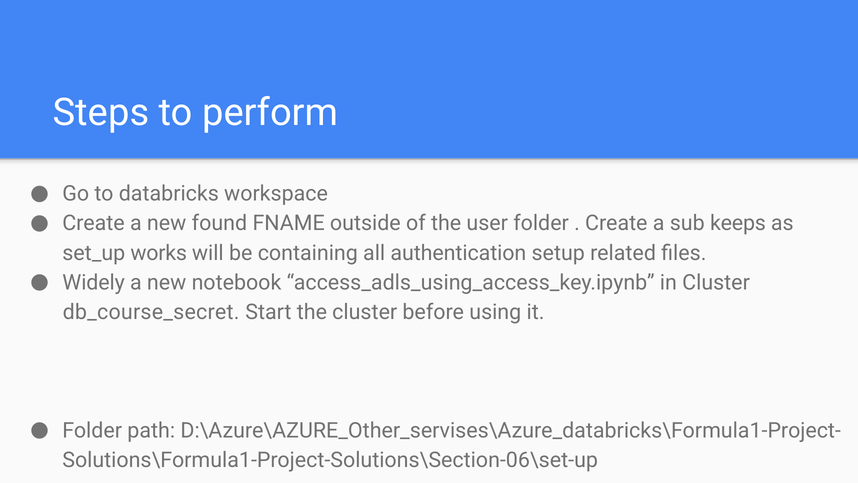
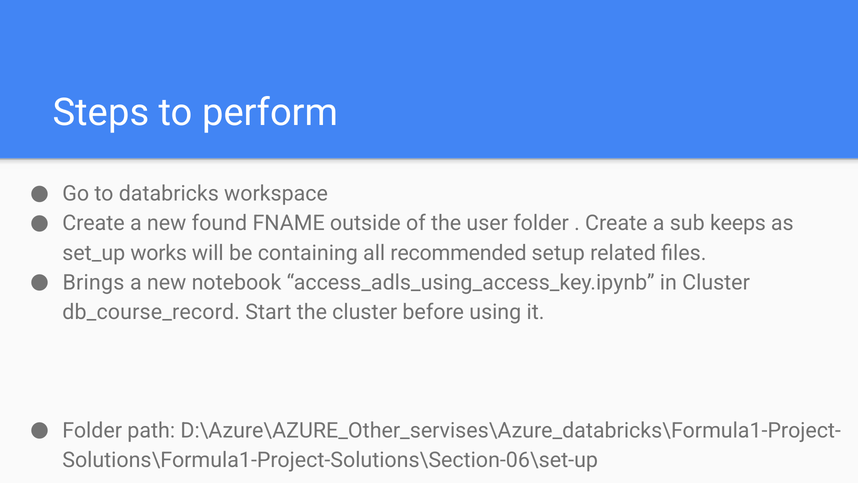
authentication: authentication -> recommended
Widely: Widely -> Brings
db_course_secret: db_course_secret -> db_course_record
